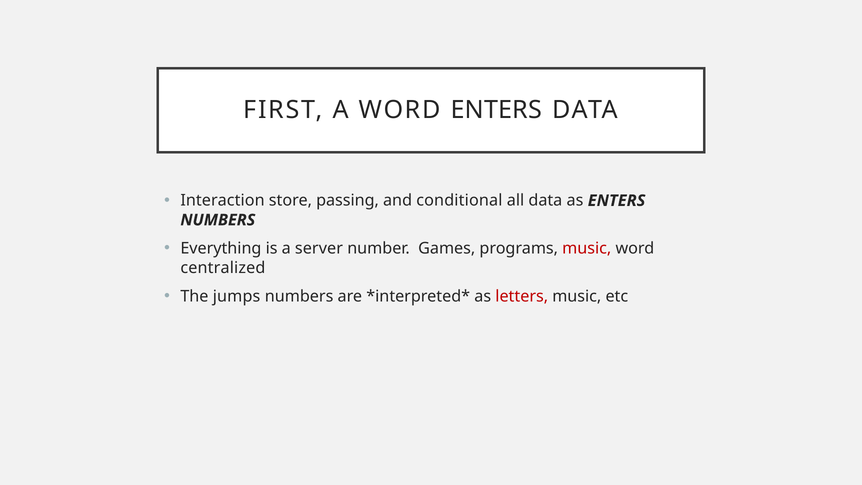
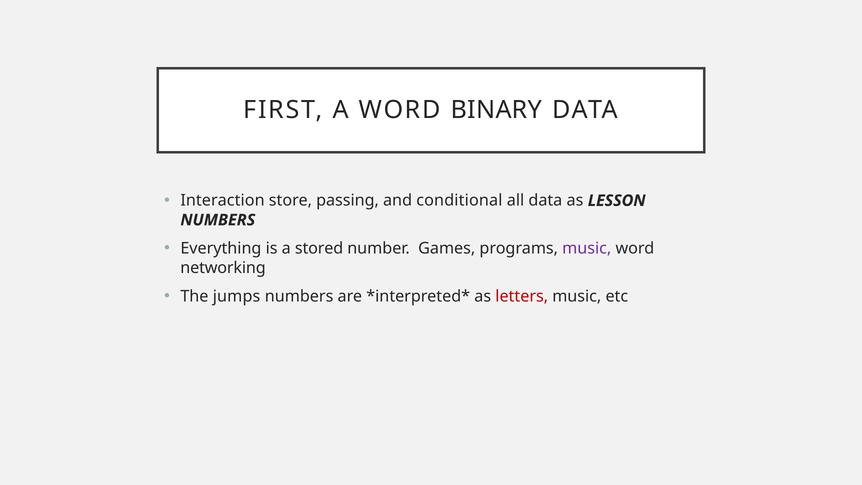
WORD ENTERS: ENTERS -> BINARY
as ENTERS: ENTERS -> LESSON
server: server -> stored
music at (587, 248) colour: red -> purple
centralized: centralized -> networking
